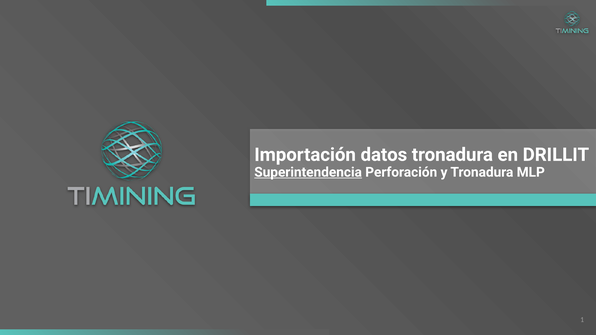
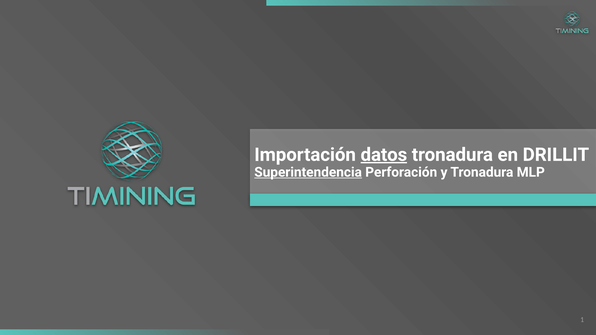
datos underline: none -> present
